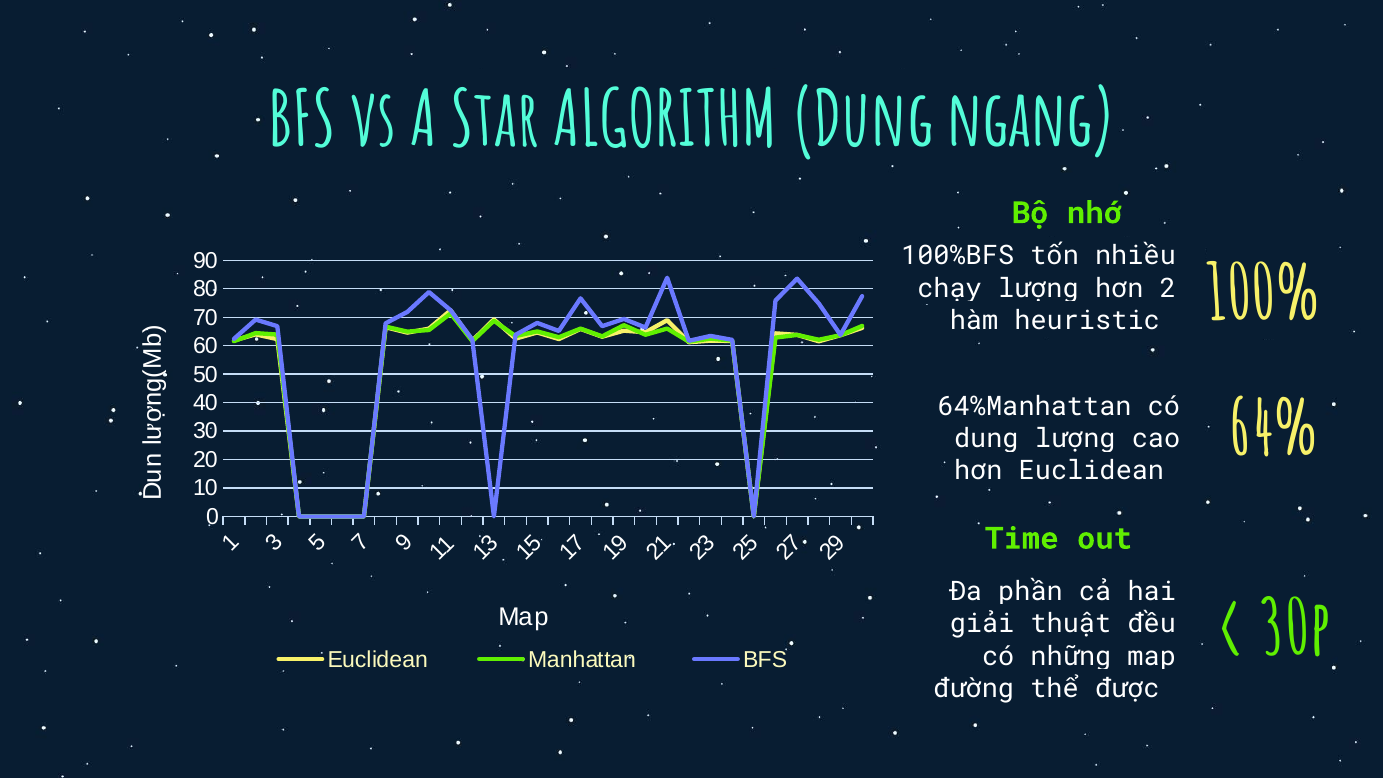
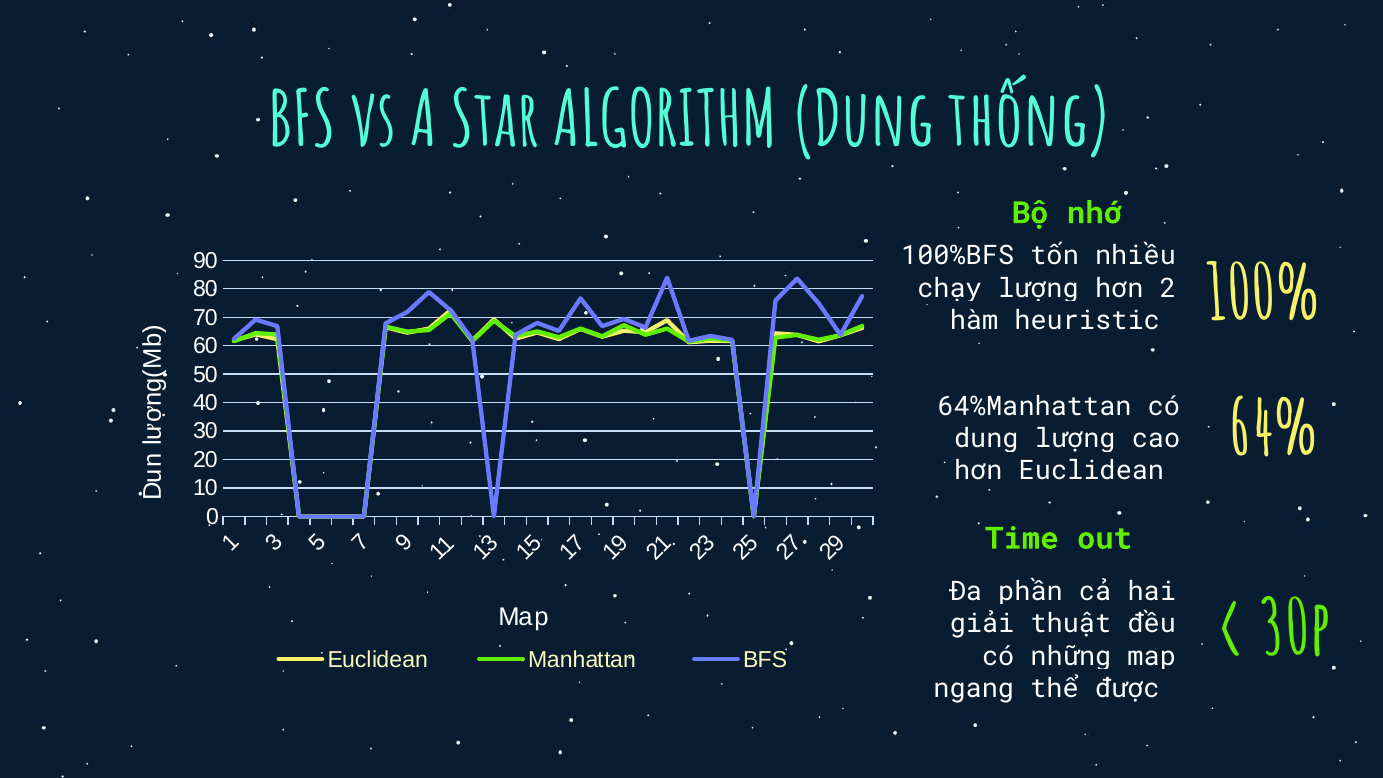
ngang: ngang -> thống
đường: đường -> ngang
